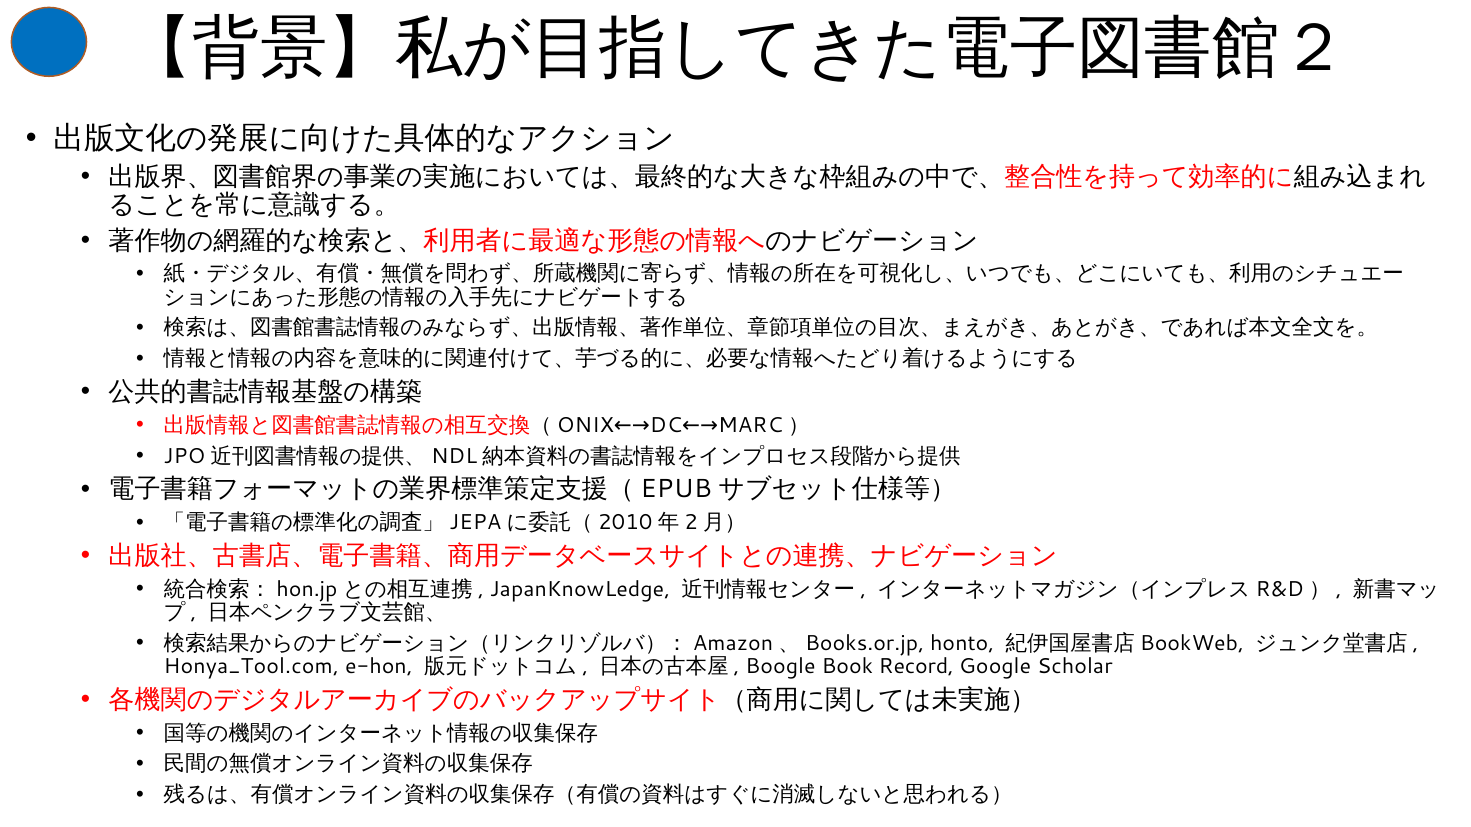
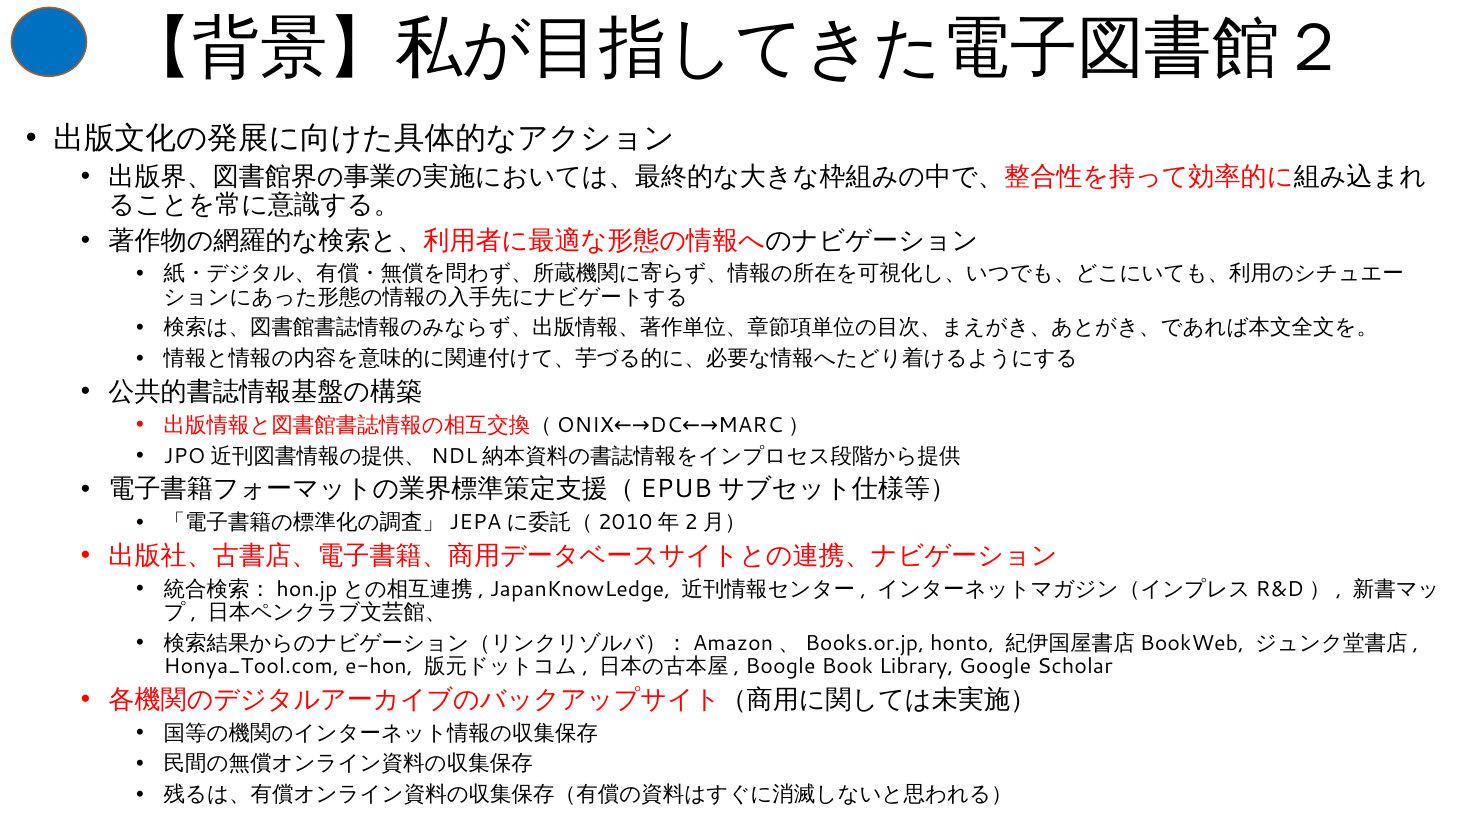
Record: Record -> Library
